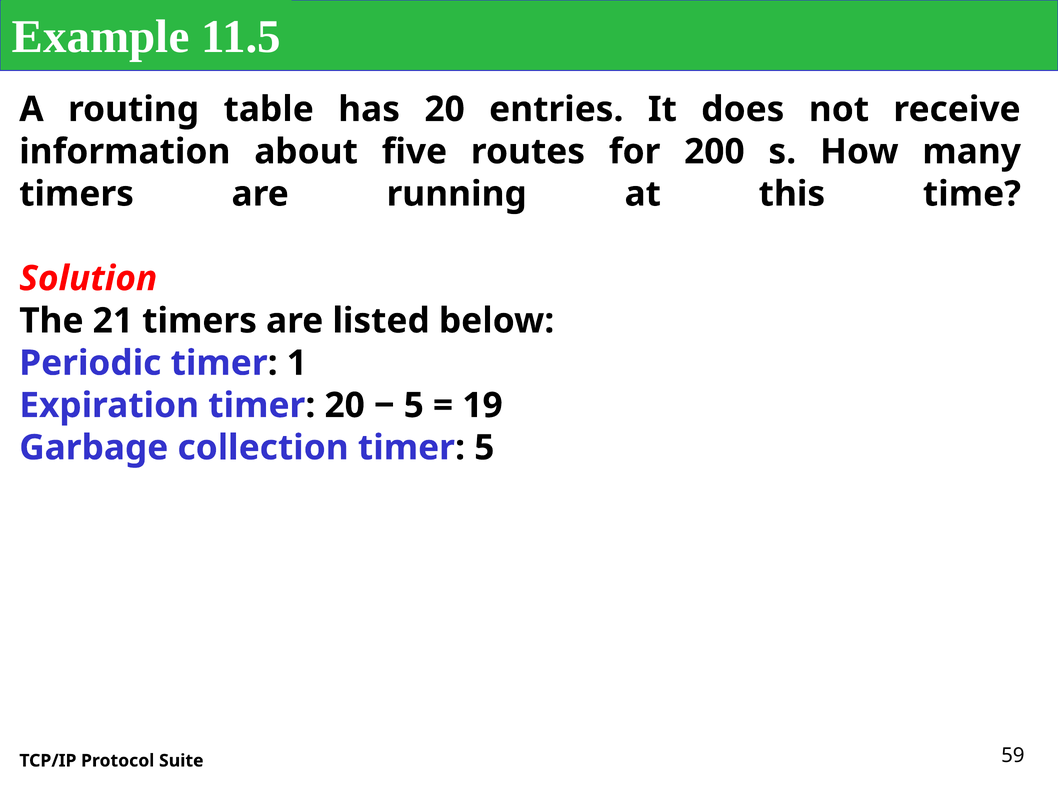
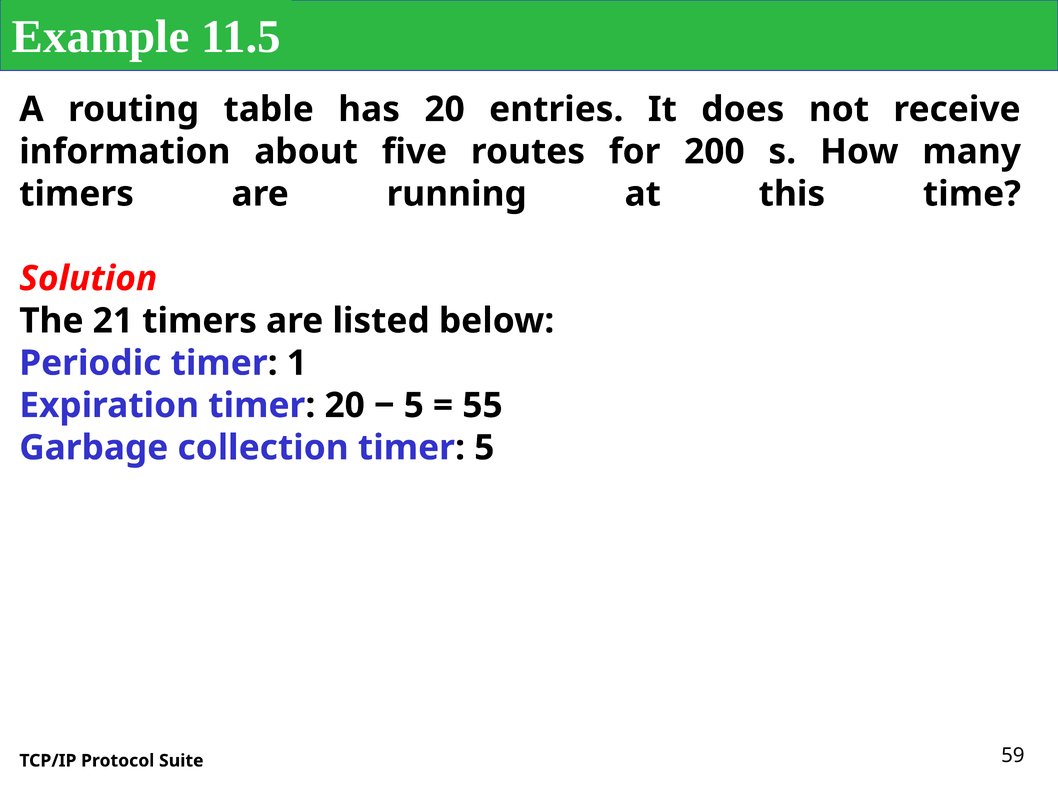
19: 19 -> 55
